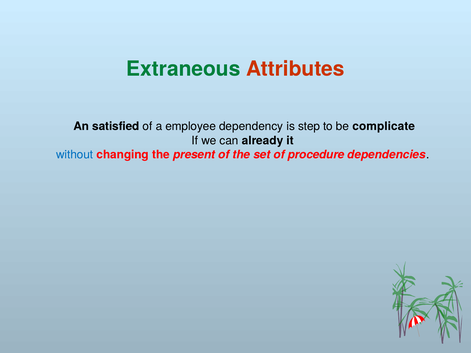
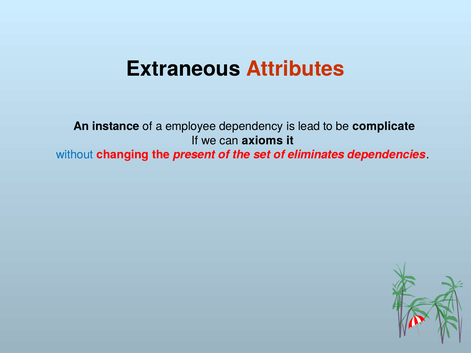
Extraneous colour: green -> black
satisfied: satisfied -> instance
step: step -> lead
already: already -> axioms
procedure: procedure -> eliminates
